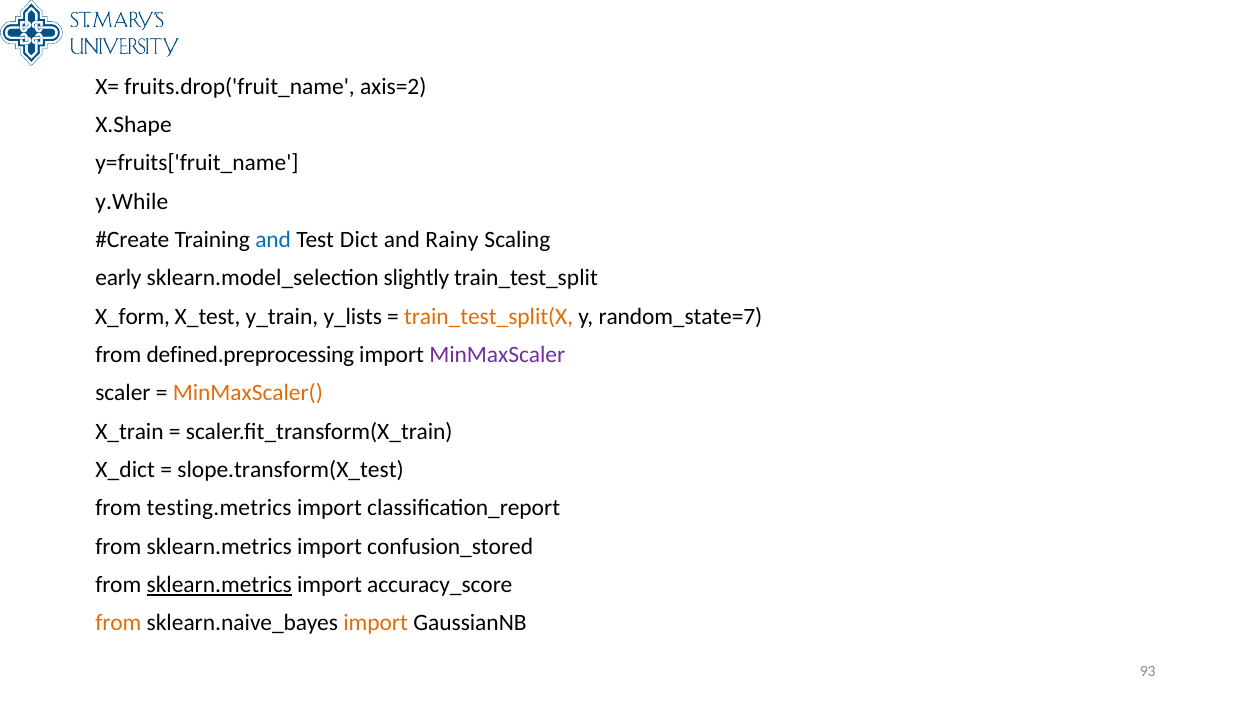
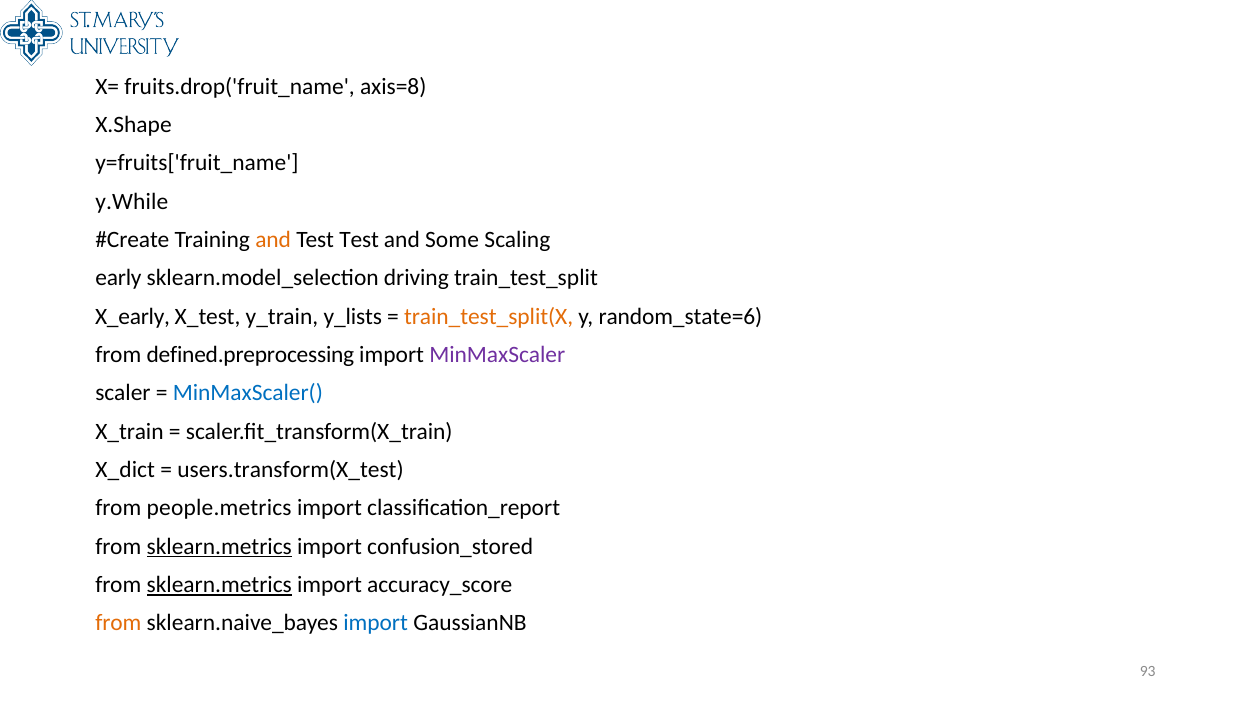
axis=2: axis=2 -> axis=8
and at (273, 240) colour: blue -> orange
Test Dict: Dict -> Test
Rainy: Rainy -> Some
slightly: slightly -> driving
X_form: X_form -> X_early
random_state=7: random_state=7 -> random_state=6
MinMaxScaler( colour: orange -> blue
slope.transform(X_test: slope.transform(X_test -> users.transform(X_test
testing.metrics: testing.metrics -> people.metrics
sklearn.metrics at (219, 547) underline: none -> present
import at (376, 624) colour: orange -> blue
